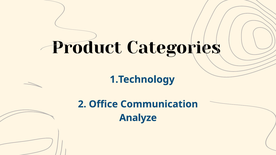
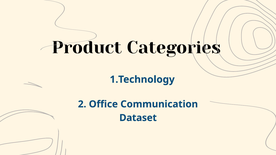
Analyze: Analyze -> Dataset
